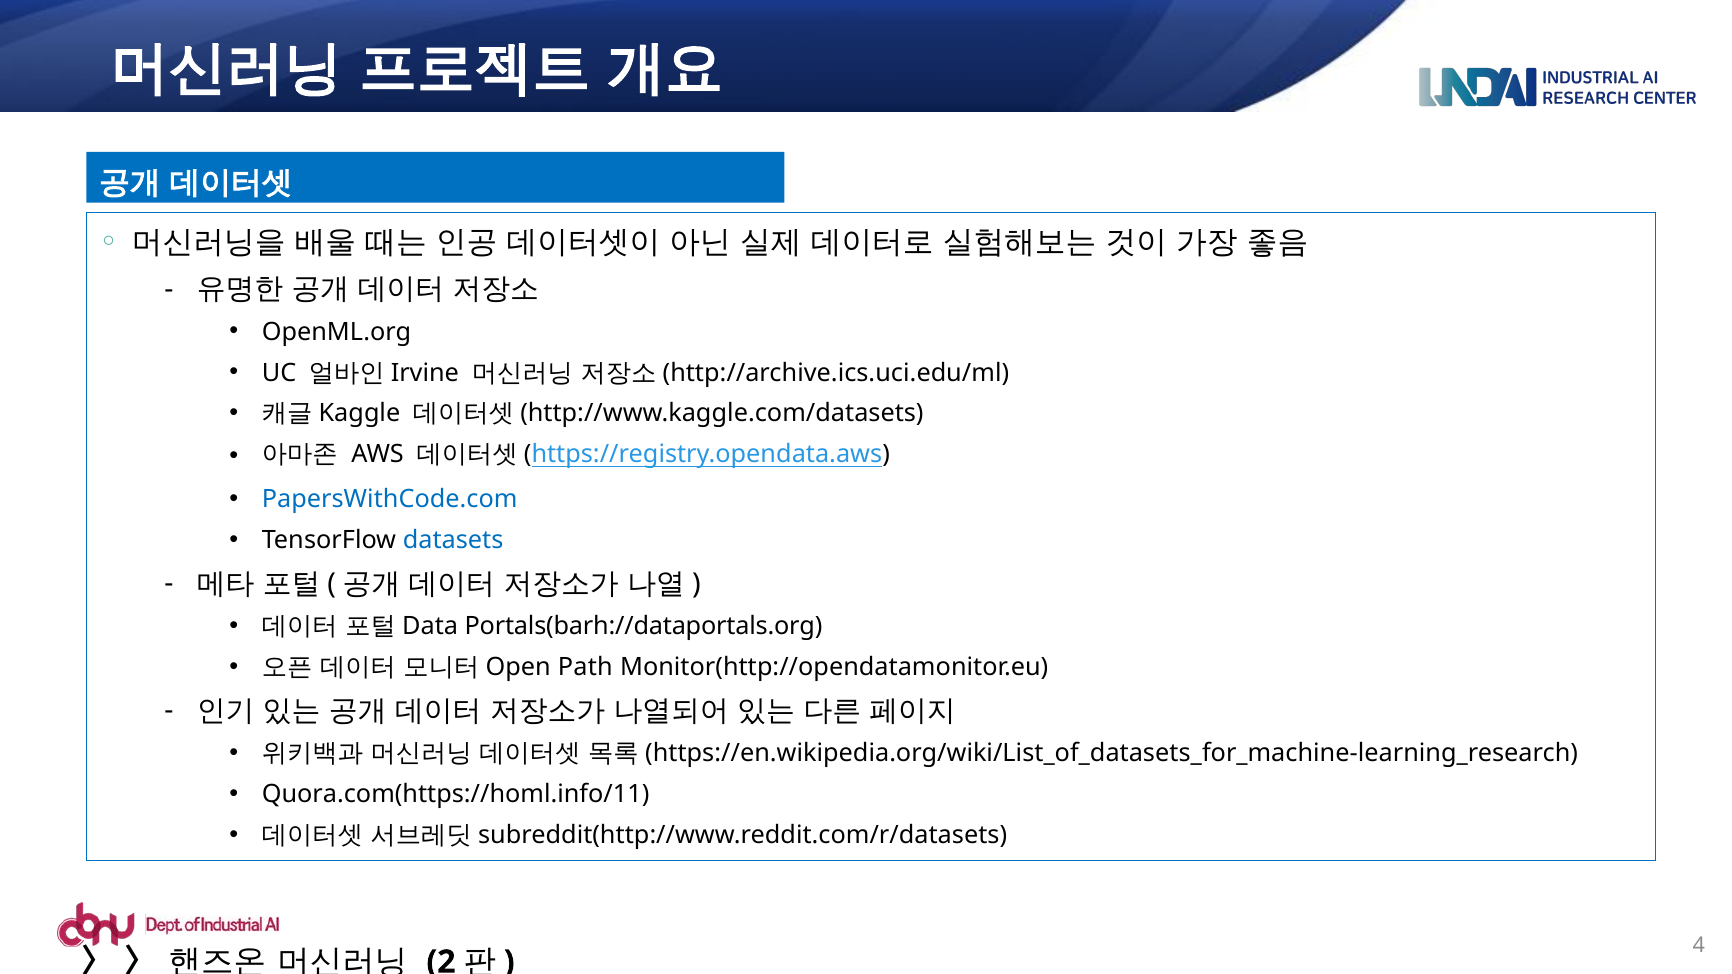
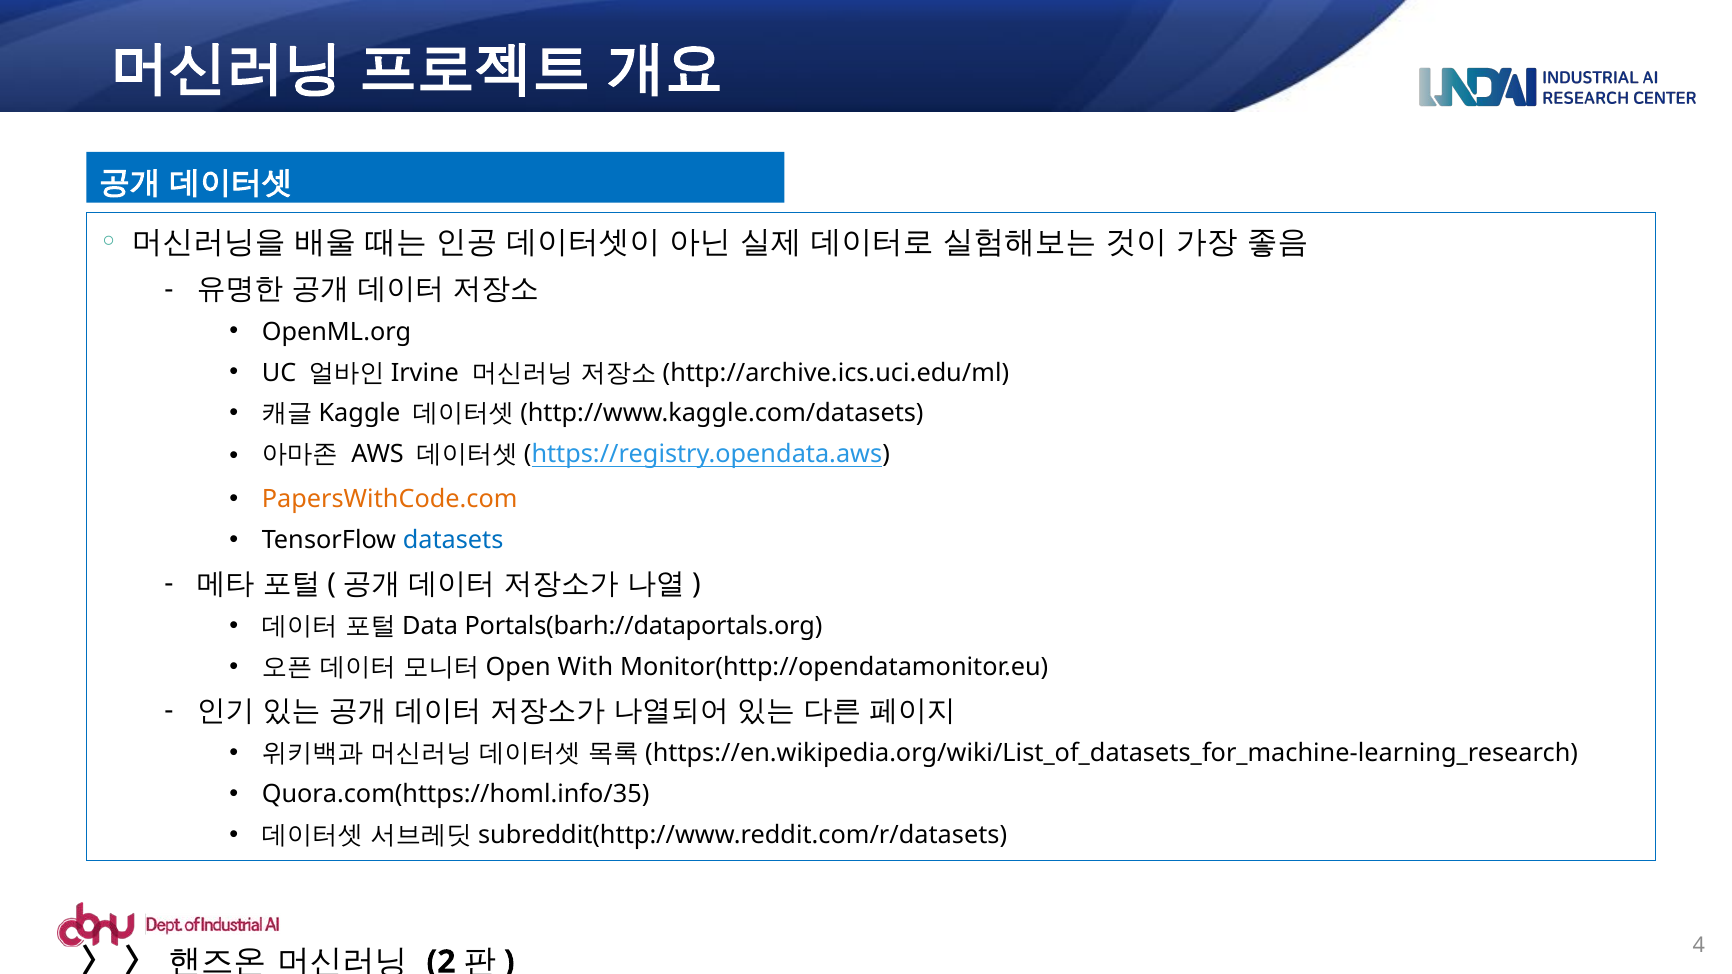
PapersWithCode.com colour: blue -> orange
Path: Path -> With
Quora.com(https://homl.info/11: Quora.com(https://homl.info/11 -> Quora.com(https://homl.info/35
